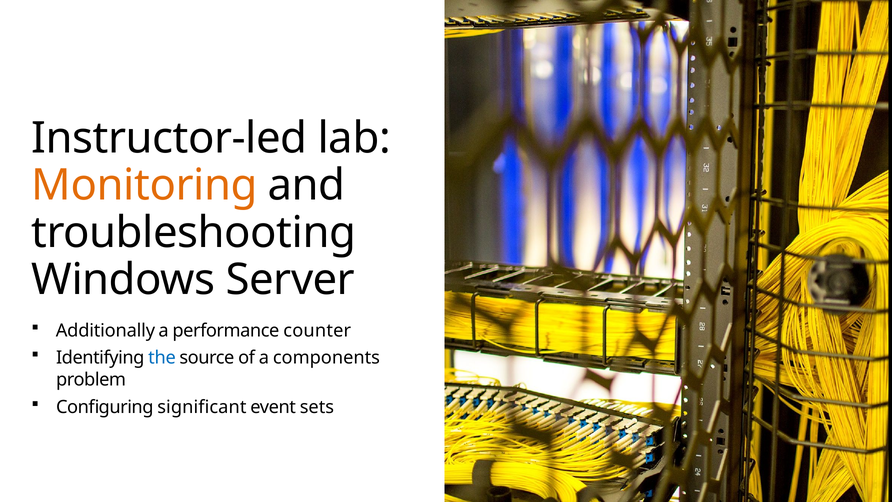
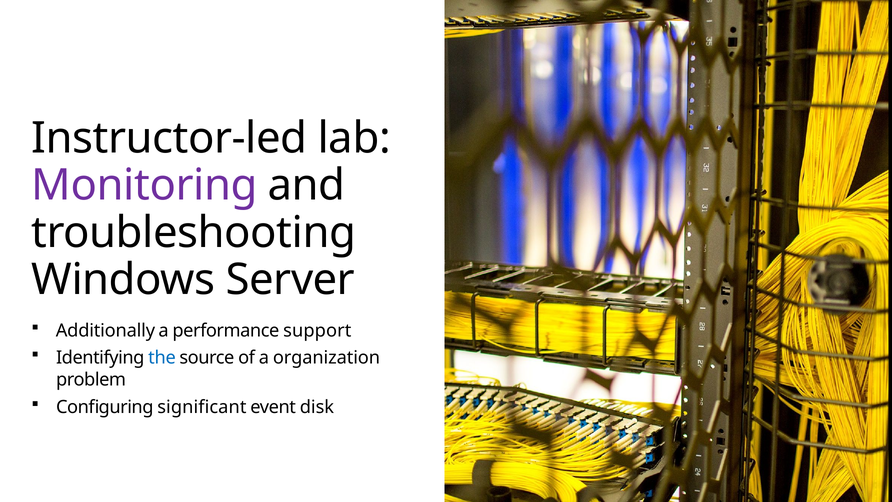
Monitoring colour: orange -> purple
counter: counter -> support
components: components -> organization
sets: sets -> disk
